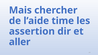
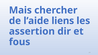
time: time -> liens
aller: aller -> fous
